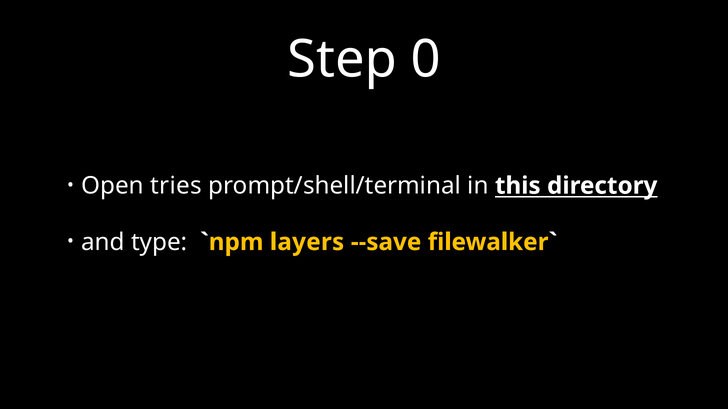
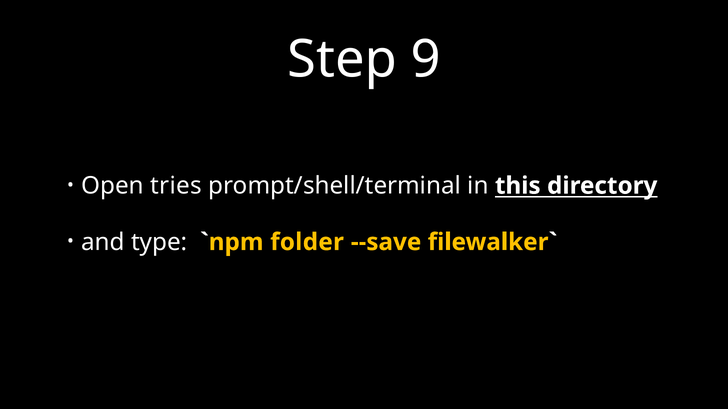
0: 0 -> 9
layers: layers -> folder
